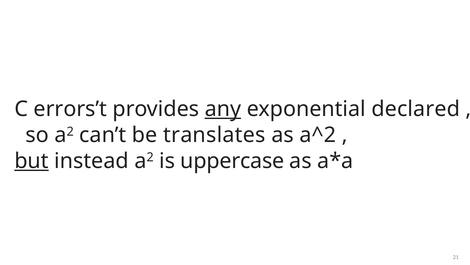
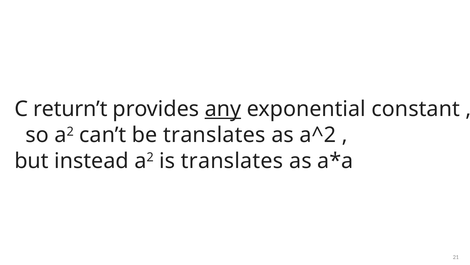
errors’t: errors’t -> return’t
declared: declared -> constant
but underline: present -> none
is uppercase: uppercase -> translates
